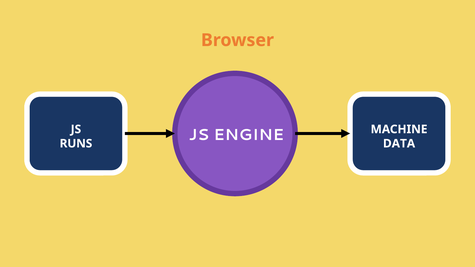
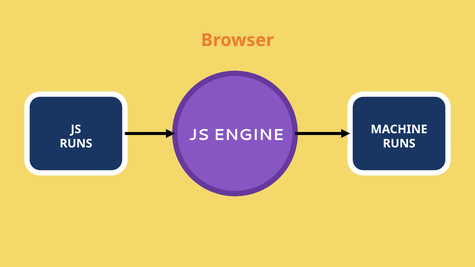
DATA at (399, 144): DATA -> RUNS
